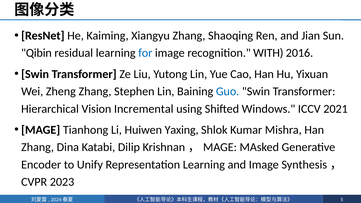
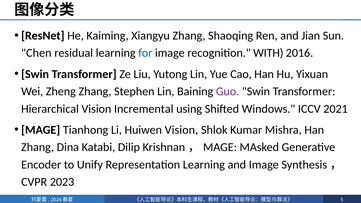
Qibin: Qibin -> Chen
Guo colour: blue -> purple
Huiwen Yaxing: Yaxing -> Vision
